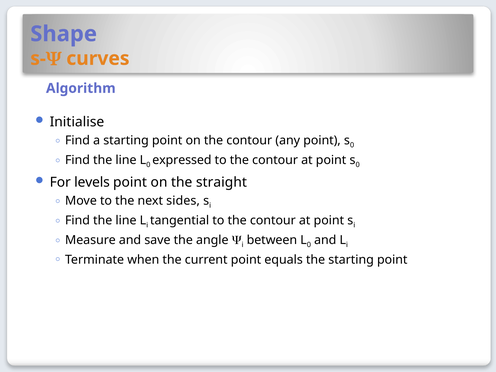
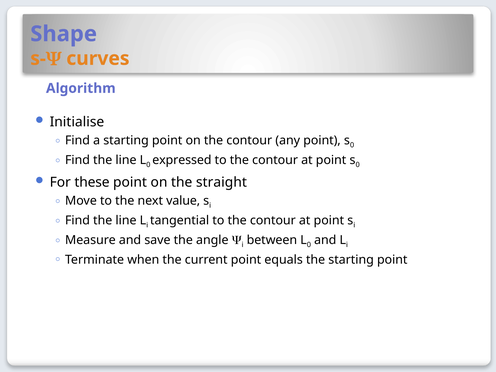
levels: levels -> these
sides: sides -> value
